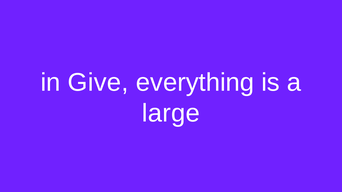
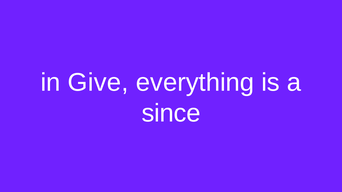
large: large -> since
